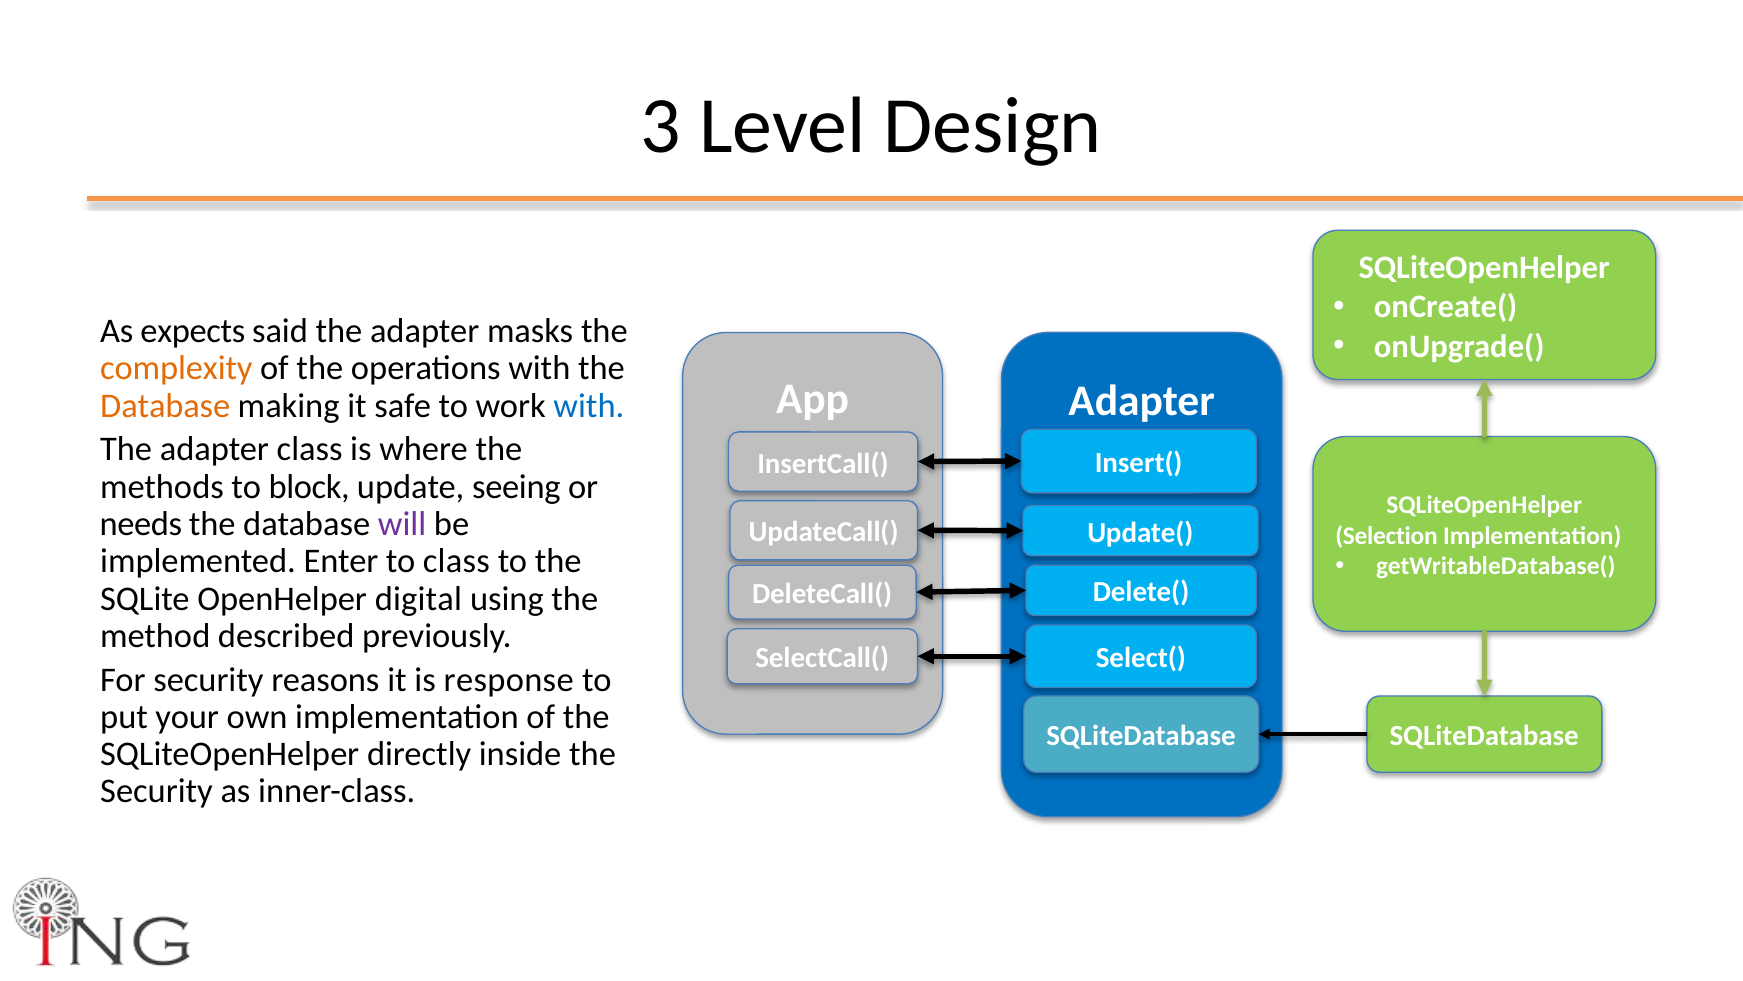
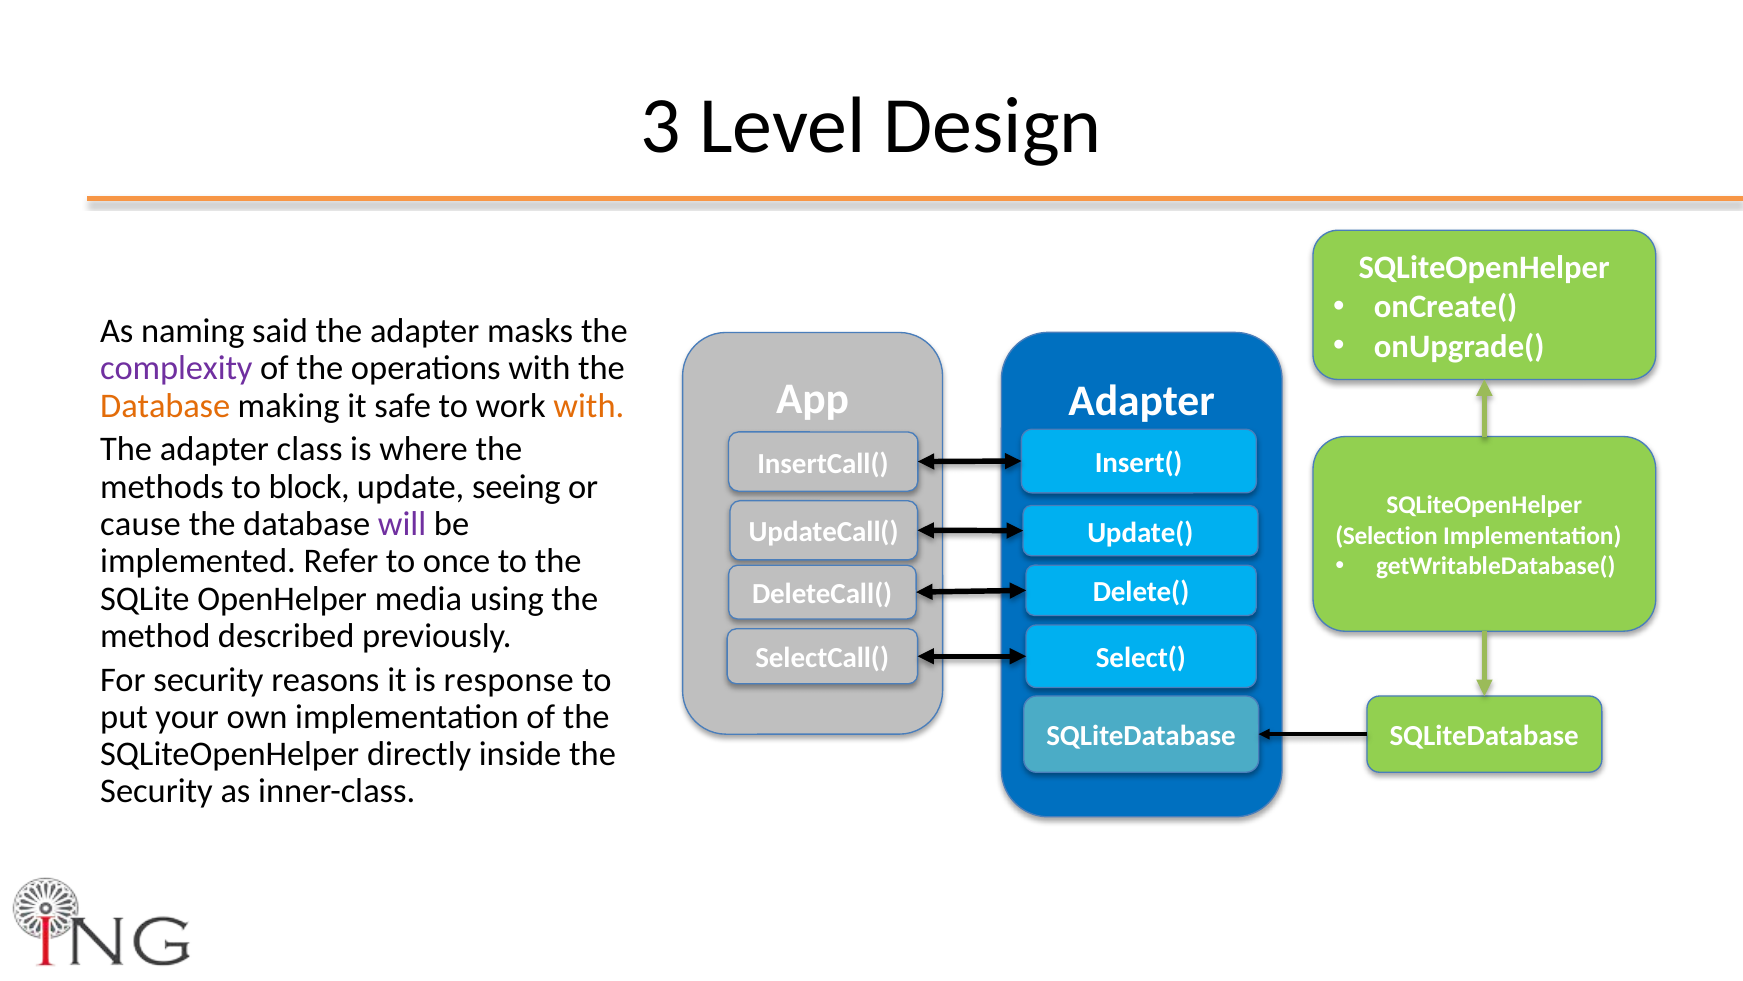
expects: expects -> naming
complexity colour: orange -> purple
with at (589, 406) colour: blue -> orange
needs: needs -> cause
Enter: Enter -> Refer
to class: class -> once
digital: digital -> media
